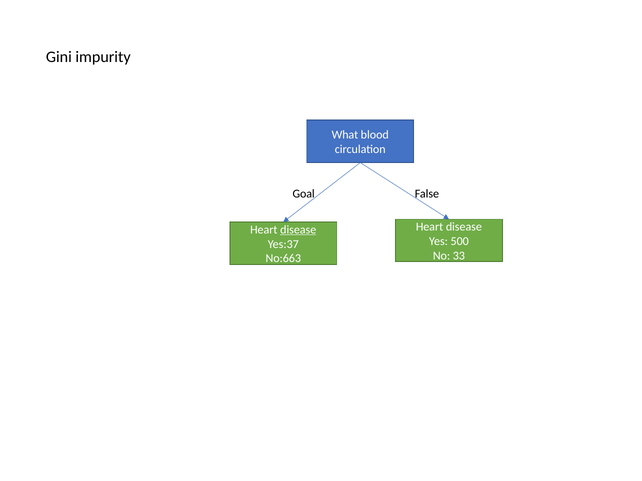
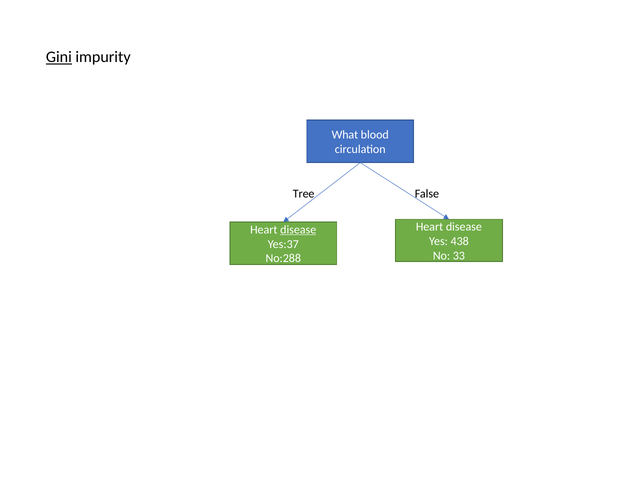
Gini underline: none -> present
Goal: Goal -> Tree
500: 500 -> 438
No:663: No:663 -> No:288
